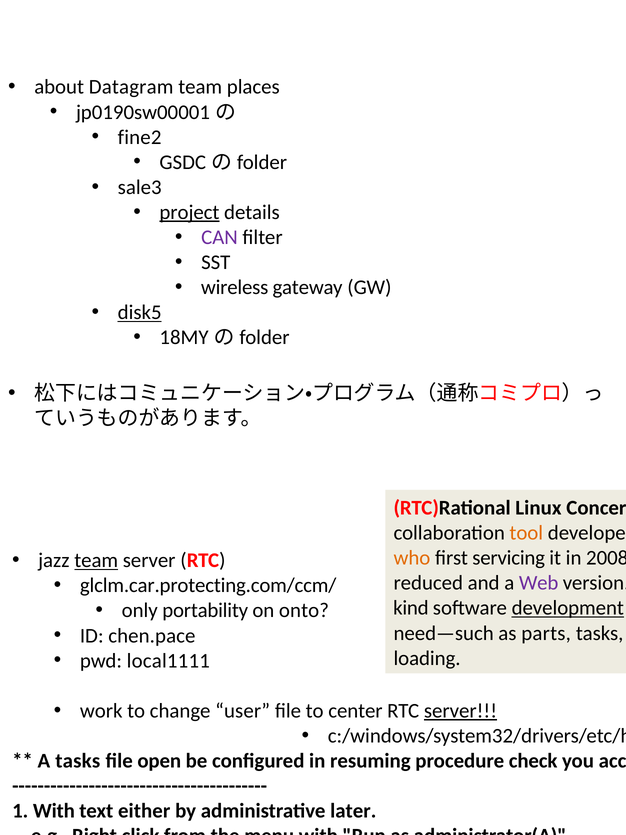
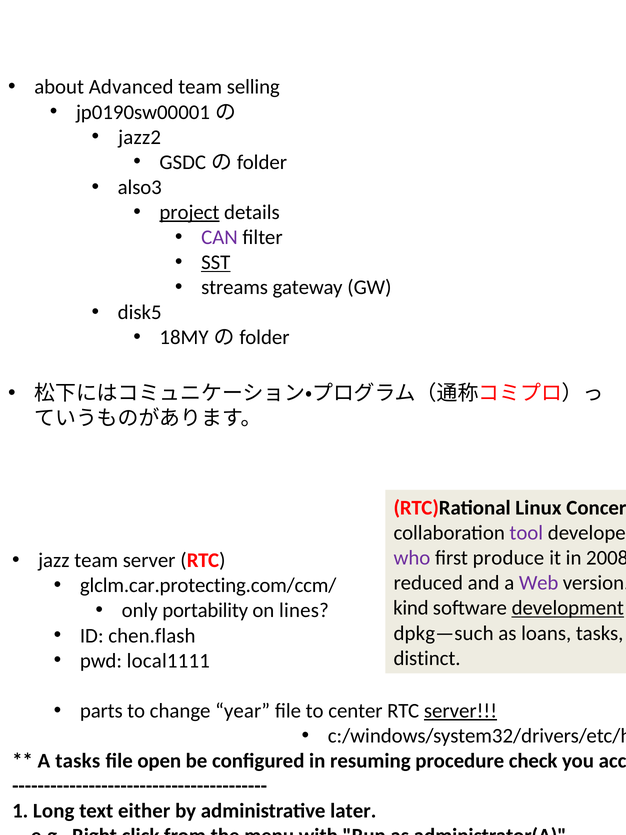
Datagram: Datagram -> Advanced
places: places -> selling
fine2: fine2 -> jazz2
sale3: sale3 -> also3
SST underline: none -> present
wireless: wireless -> streams
disk5 underline: present -> none
tool colour: orange -> purple
who colour: orange -> purple
servicing: servicing -> produce
team at (96, 560) underline: present -> none
onto: onto -> lines
need—such: need—such -> dpkg—such
parts: parts -> loans
chen.pace: chen.pace -> chen.flash
loading: loading -> distinct
work: work -> parts
user: user -> year
1 With: With -> Long
